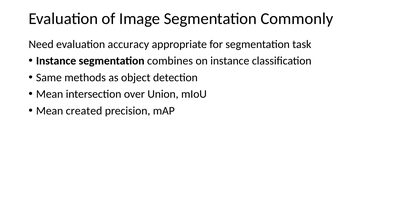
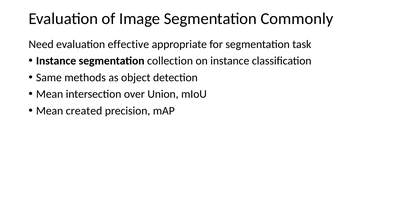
accuracy: accuracy -> effective
combines: combines -> collection
